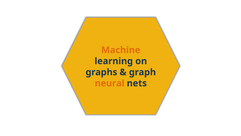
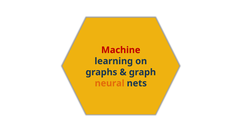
Machine colour: orange -> red
